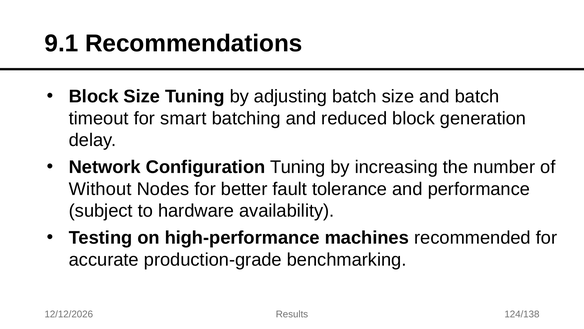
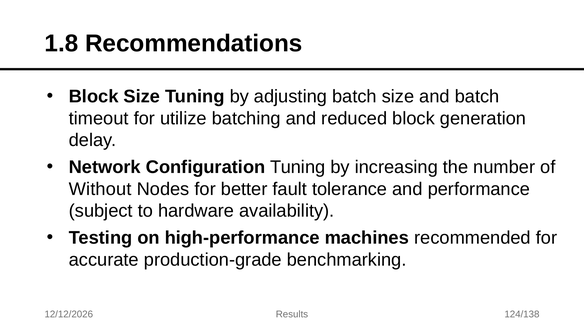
9.1: 9.1 -> 1.8
smart: smart -> utilize
